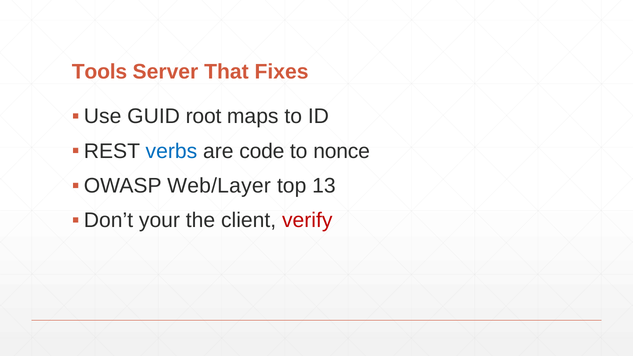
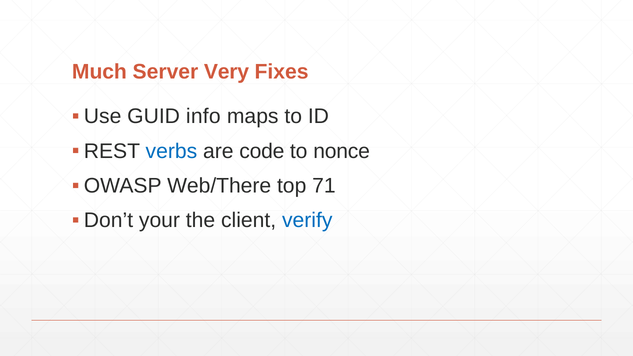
Tools: Tools -> Much
That: That -> Very
root: root -> info
Web/Layer: Web/Layer -> Web/There
13: 13 -> 71
verify colour: red -> blue
